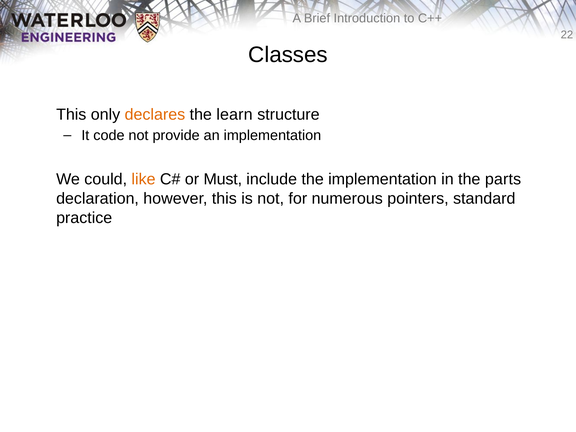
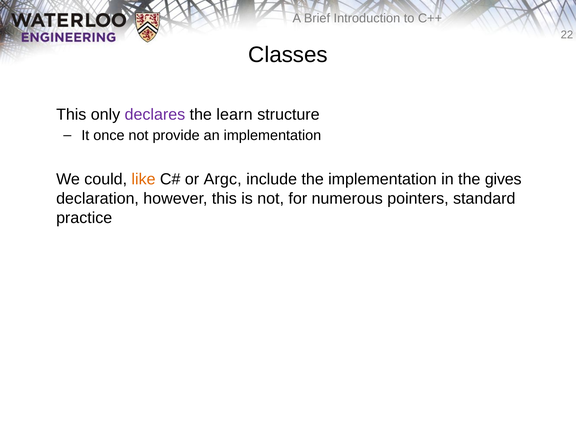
declares colour: orange -> purple
code: code -> once
Must: Must -> Argc
parts: parts -> gives
